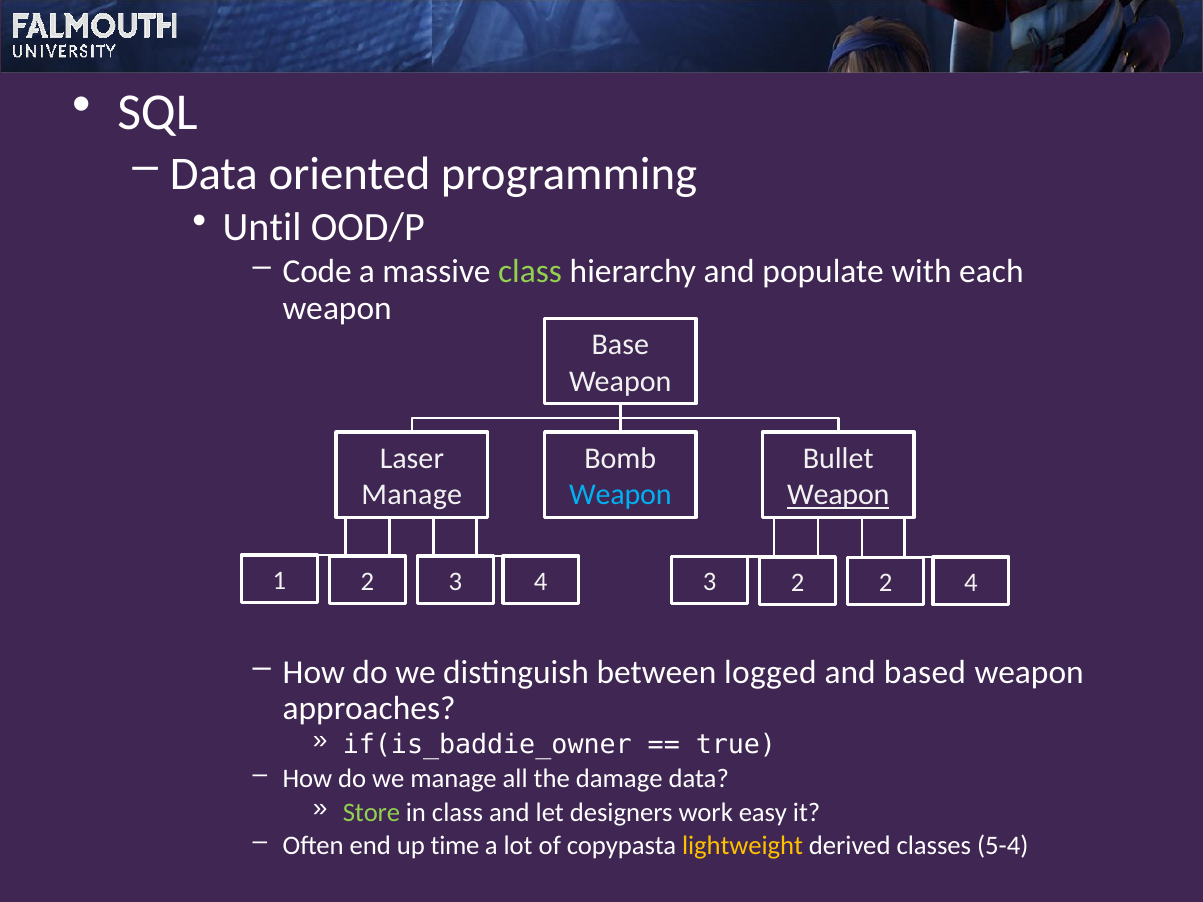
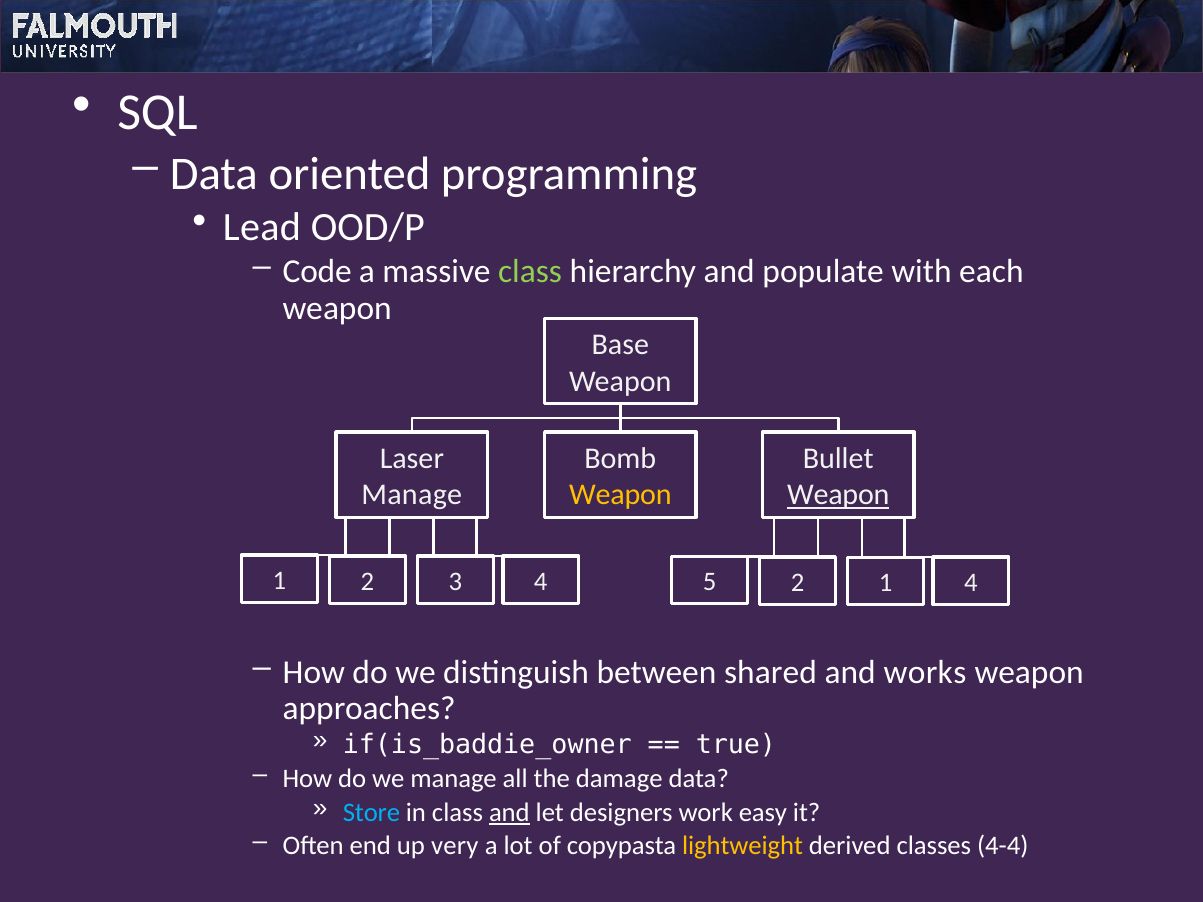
Until: Until -> Lead
Weapon at (620, 495) colour: light blue -> yellow
4 3: 3 -> 5
2 2: 2 -> 1
logged: logged -> shared
based: based -> works
Store colour: light green -> light blue
and at (509, 812) underline: none -> present
time: time -> very
5-4: 5-4 -> 4-4
